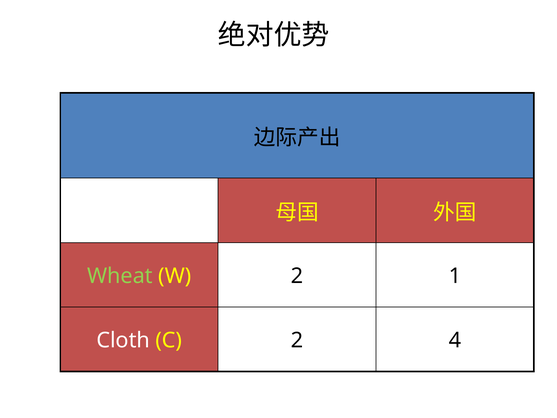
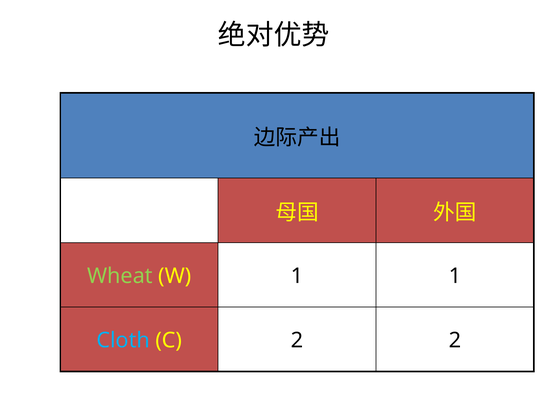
W 2: 2 -> 1
Cloth colour: white -> light blue
2 4: 4 -> 2
